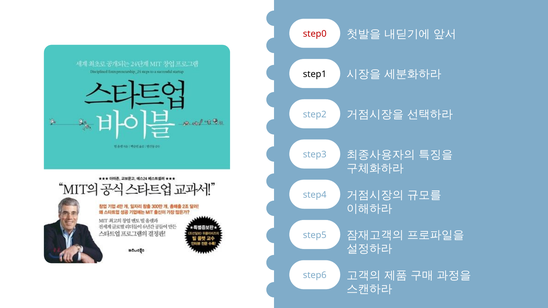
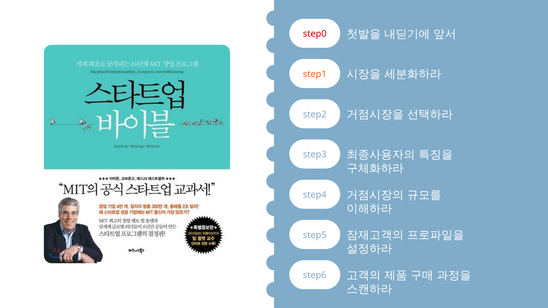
step1 colour: black -> orange
